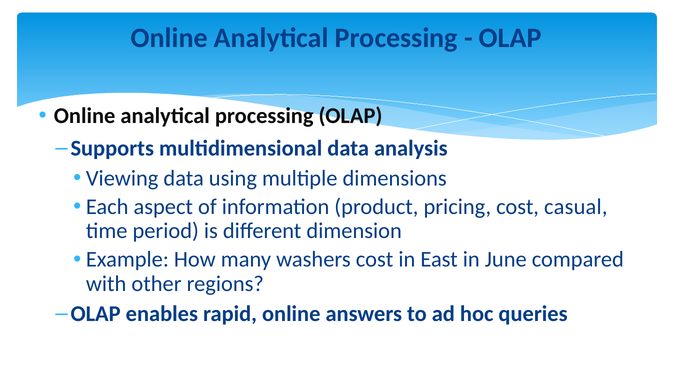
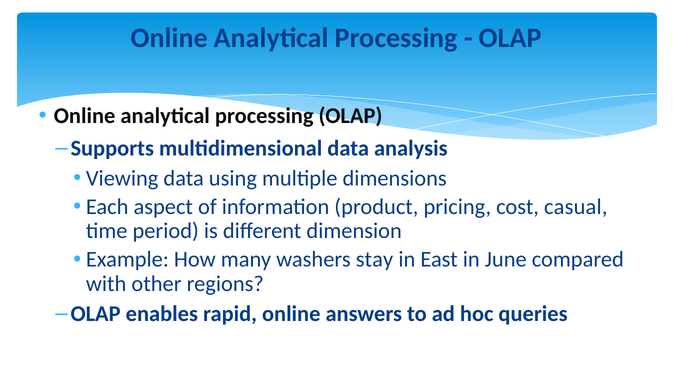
washers cost: cost -> stay
